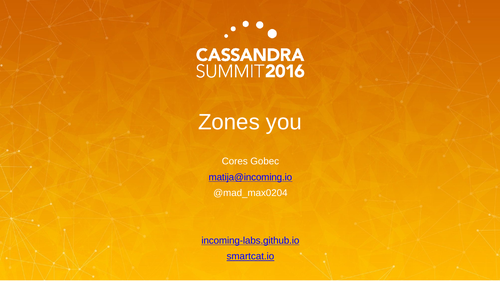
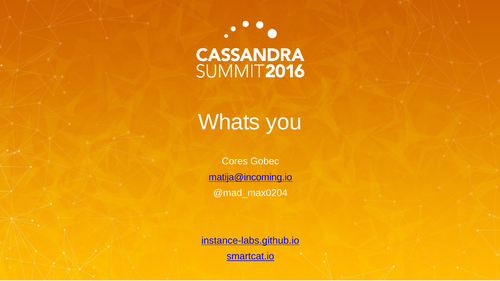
Zones: Zones -> Whats
incoming-labs.github.io: incoming-labs.github.io -> instance-labs.github.io
